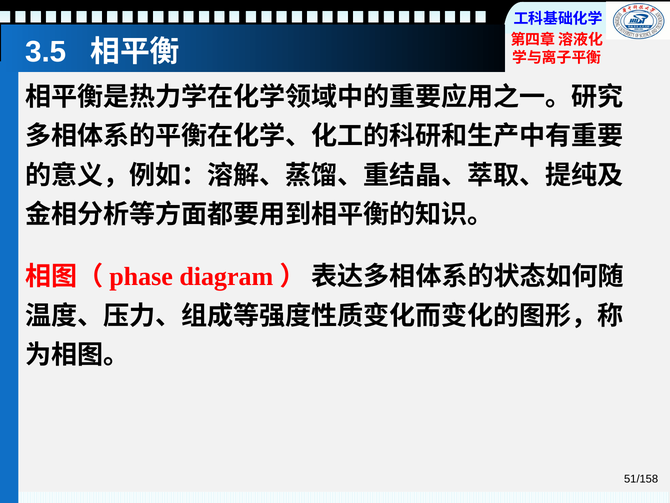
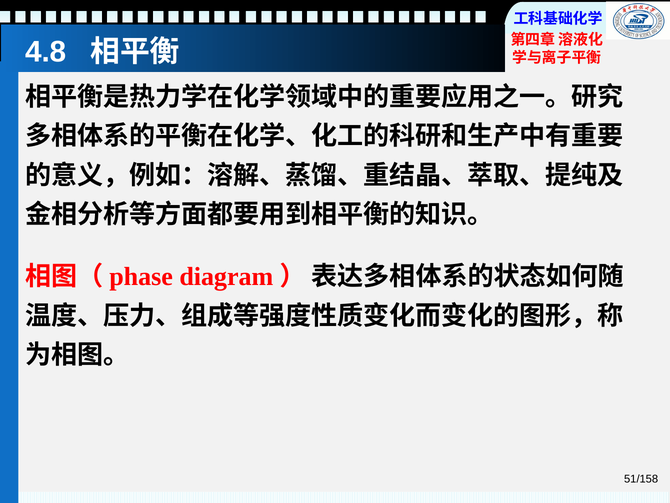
3.5: 3.5 -> 4.8
